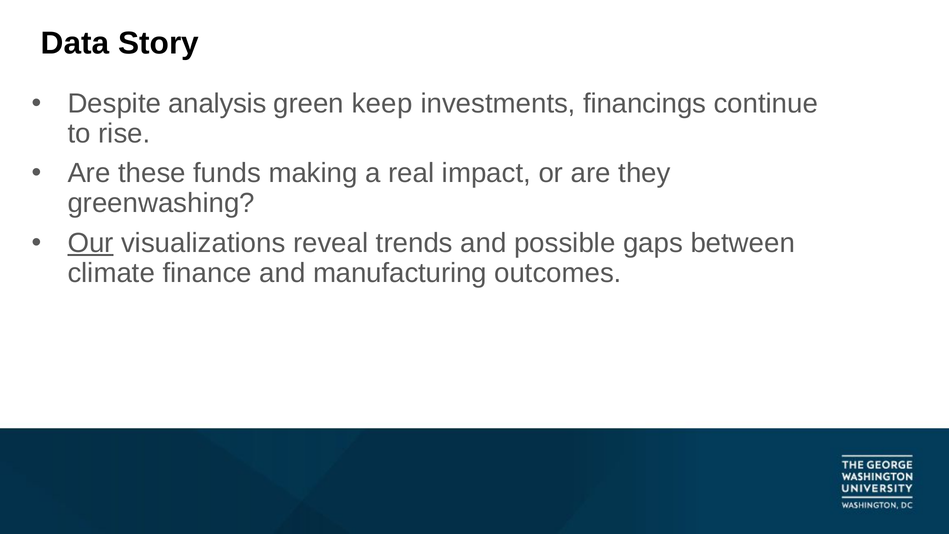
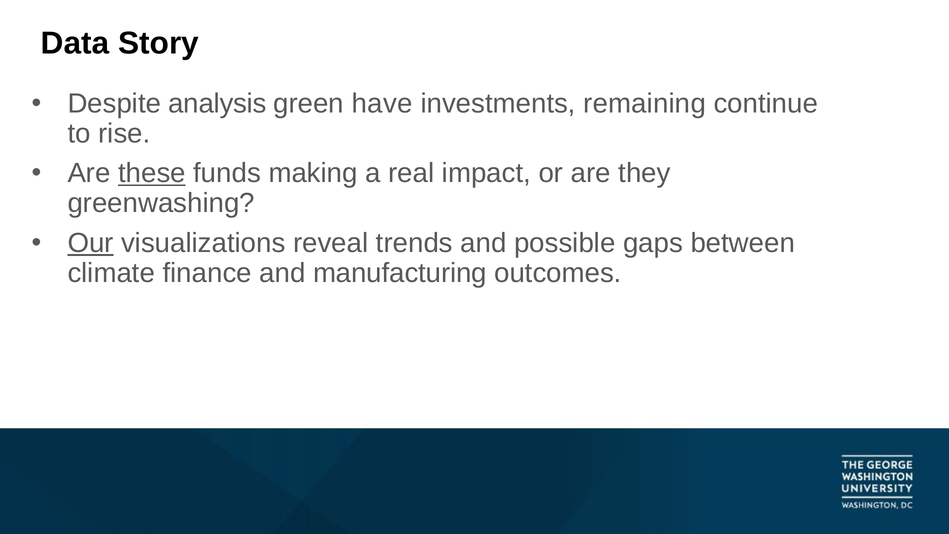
keep: keep -> have
financings: financings -> remaining
these underline: none -> present
